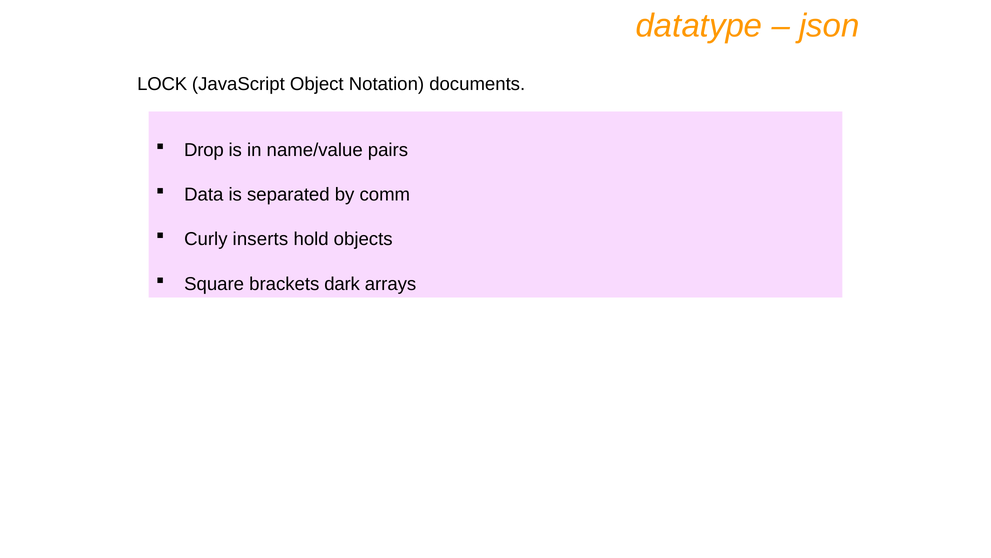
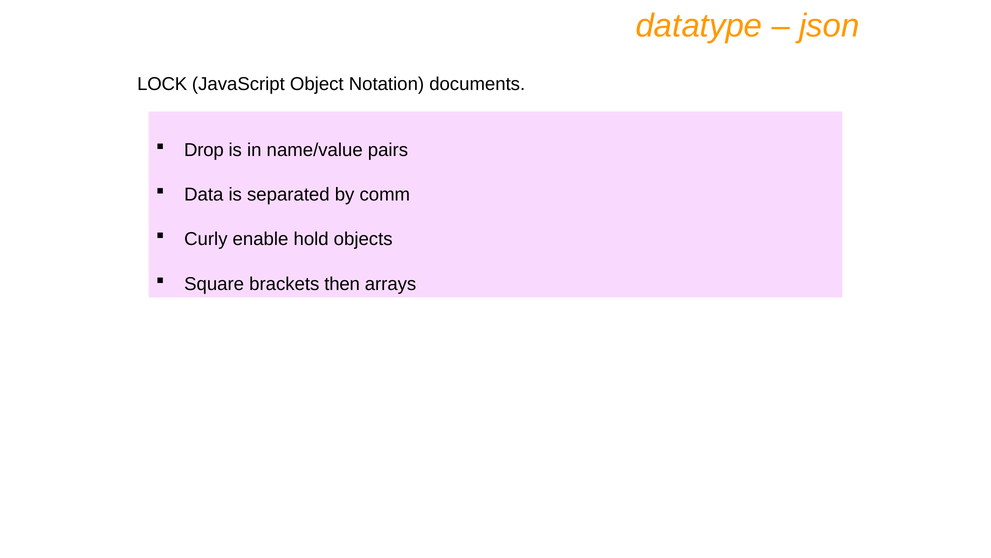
inserts: inserts -> enable
dark: dark -> then
